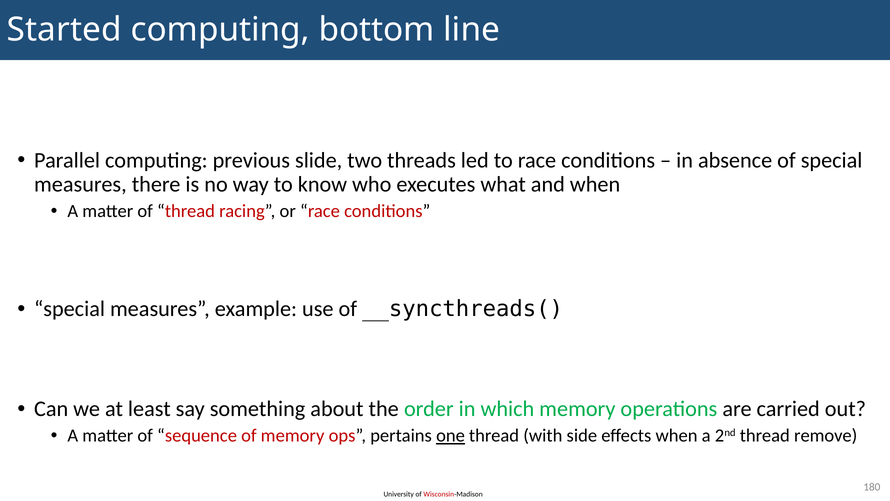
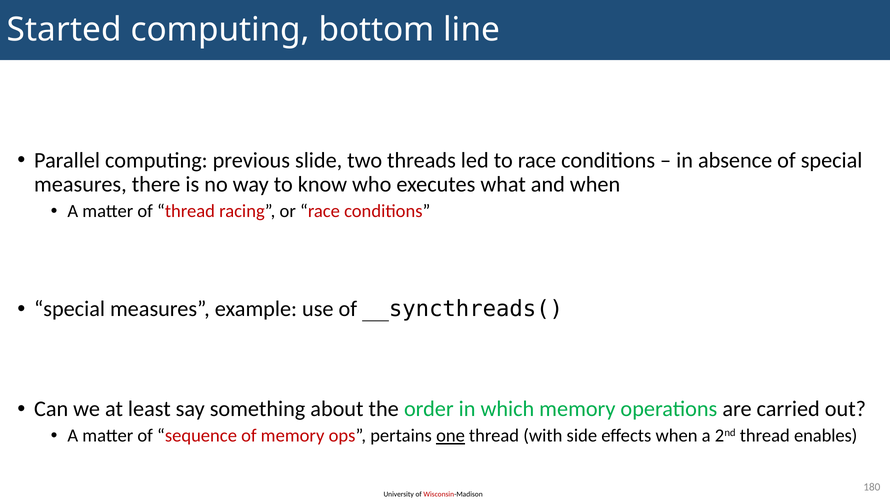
remove: remove -> enables
